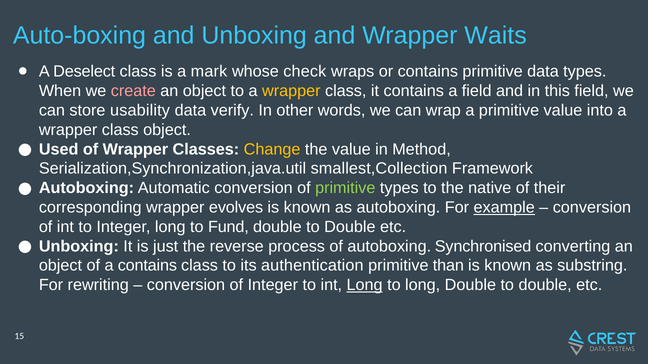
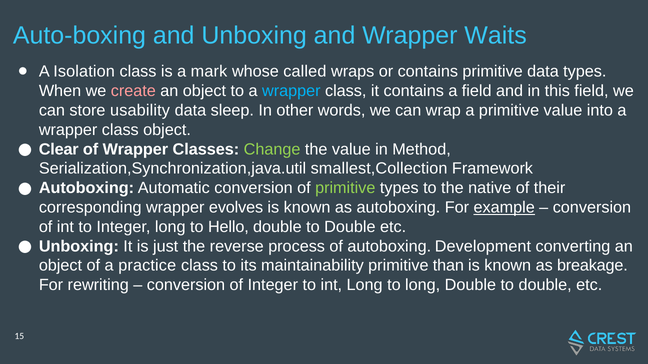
Deselect: Deselect -> Isolation
check: check -> called
wrapper at (291, 91) colour: yellow -> light blue
verify: verify -> sleep
Used: Used -> Clear
Change colour: yellow -> light green
Fund: Fund -> Hello
Synchronised: Synchronised -> Development
a contains: contains -> practice
authentication: authentication -> maintainability
substring: substring -> breakage
Long at (365, 285) underline: present -> none
